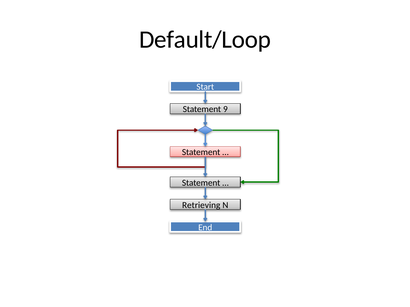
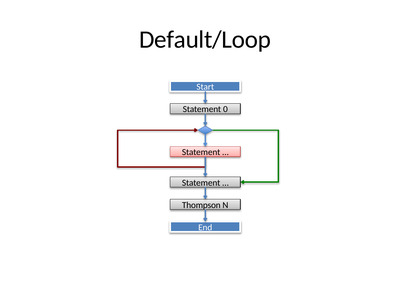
9: 9 -> 0
Retrieving: Retrieving -> Thompson
